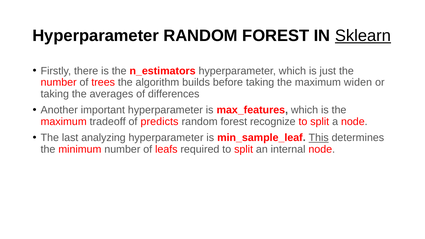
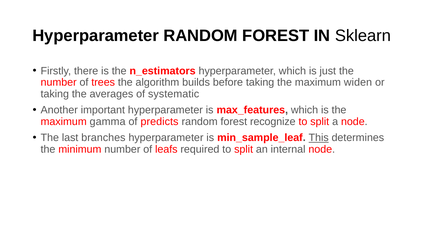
Sklearn underline: present -> none
differences: differences -> systematic
tradeoff: tradeoff -> gamma
analyzing: analyzing -> branches
